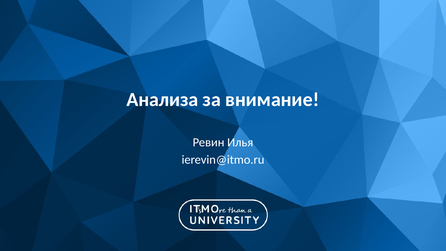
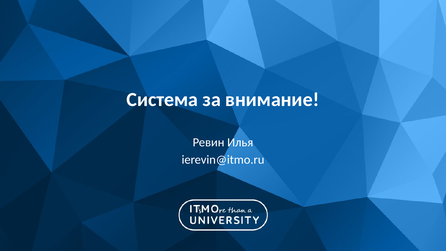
Анализа: Анализа -> Система
